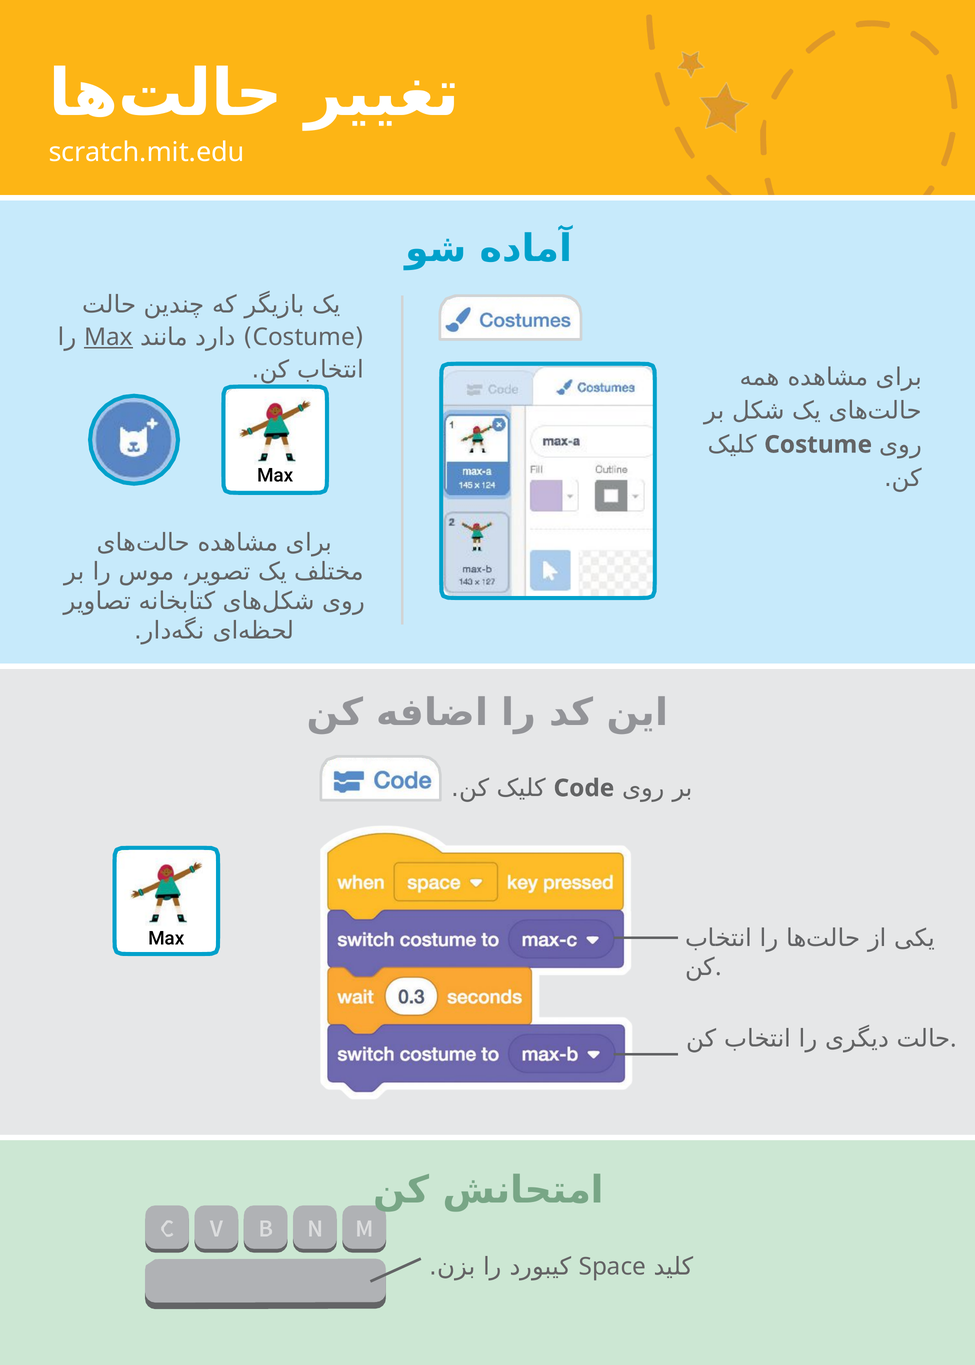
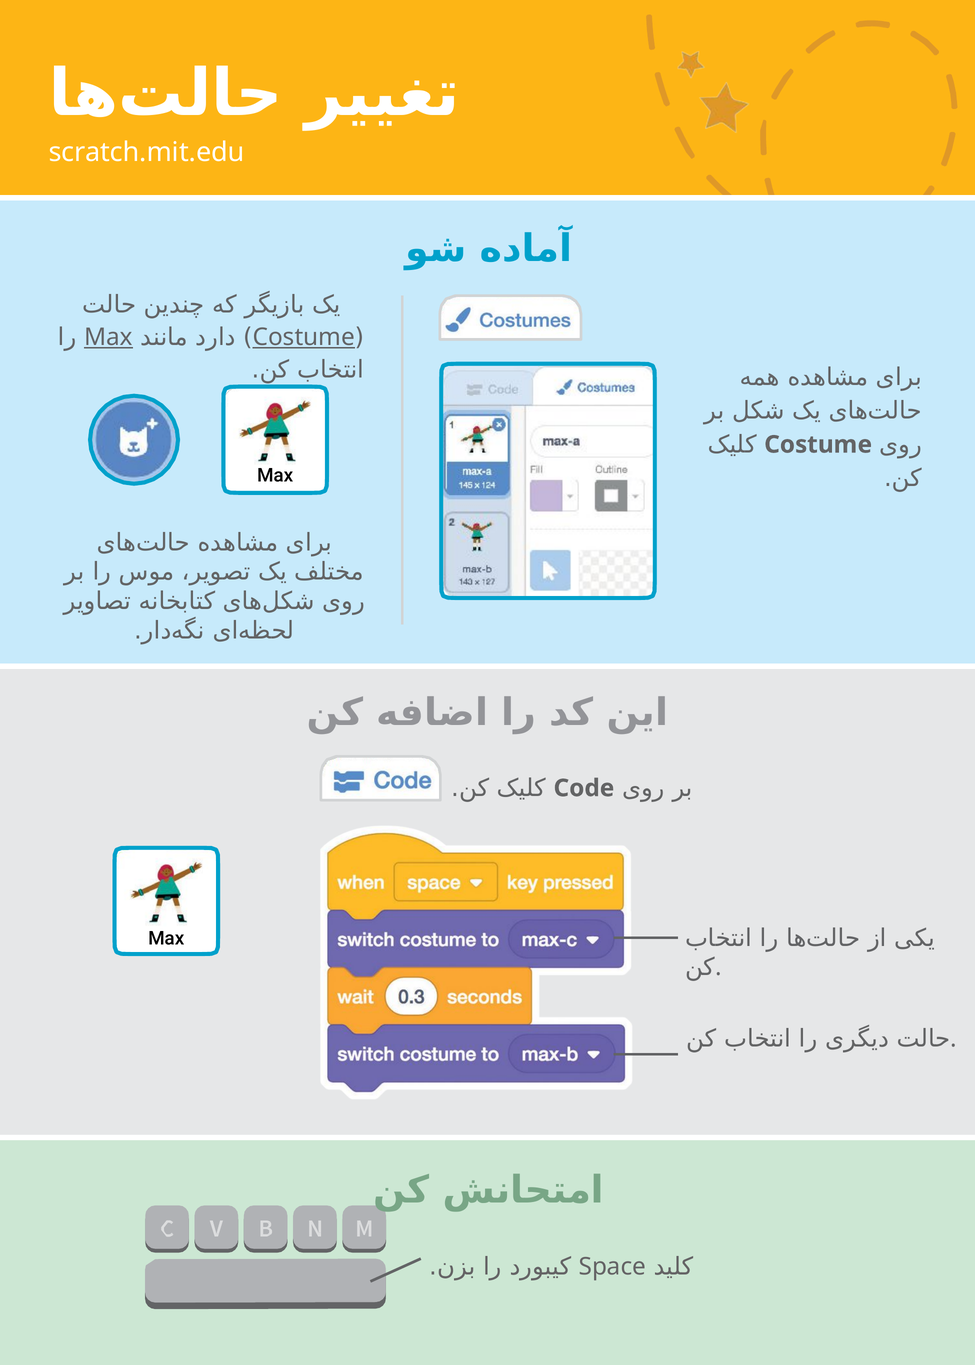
Costume at (304, 337) underline: none -> present
